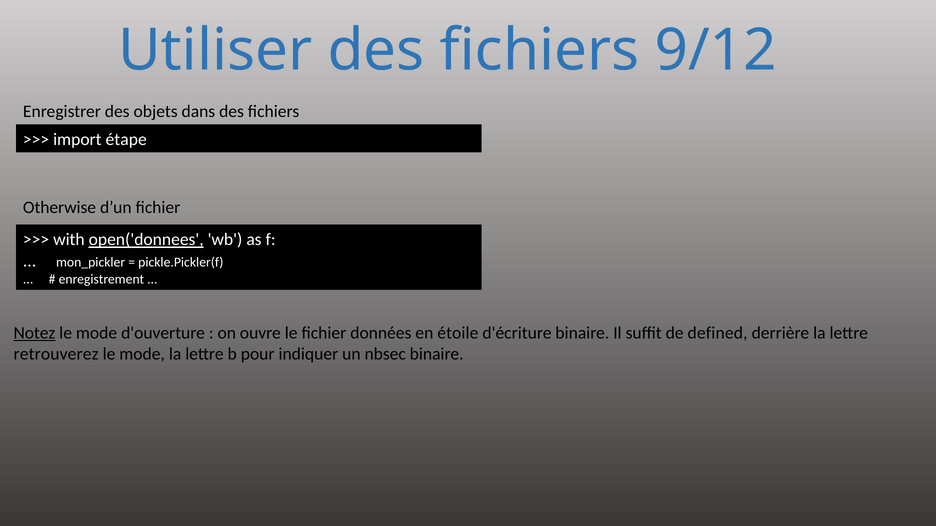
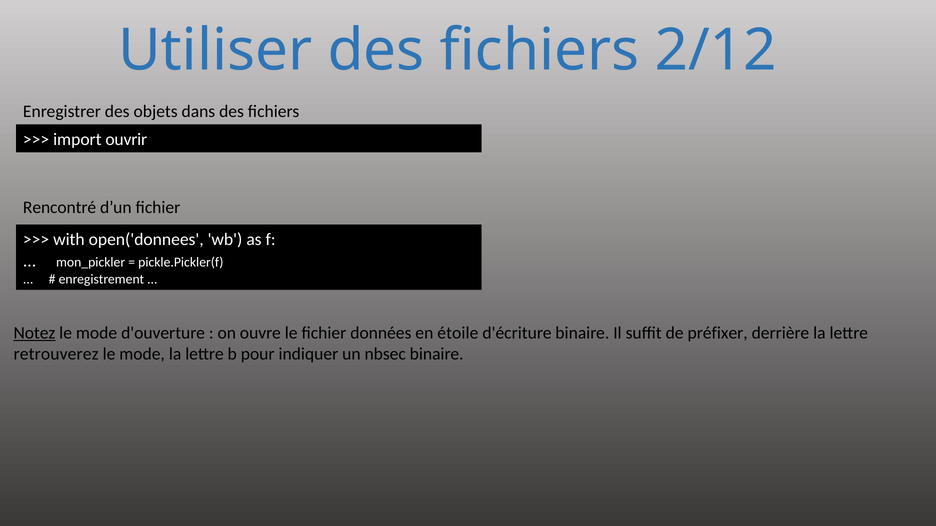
9/12: 9/12 -> 2/12
étape: étape -> ouvrir
Otherwise: Otherwise -> Rencontré
open('donnees underline: present -> none
defined: defined -> préfixer
